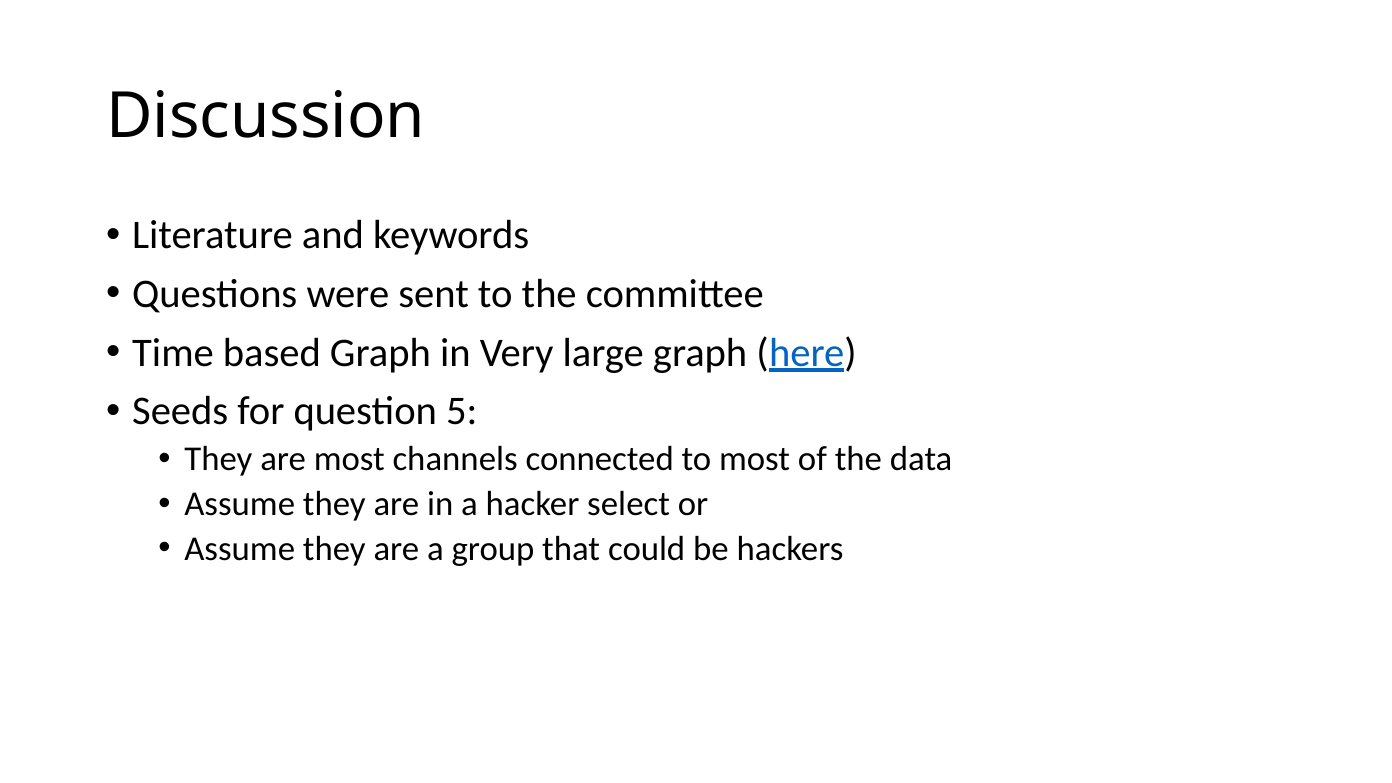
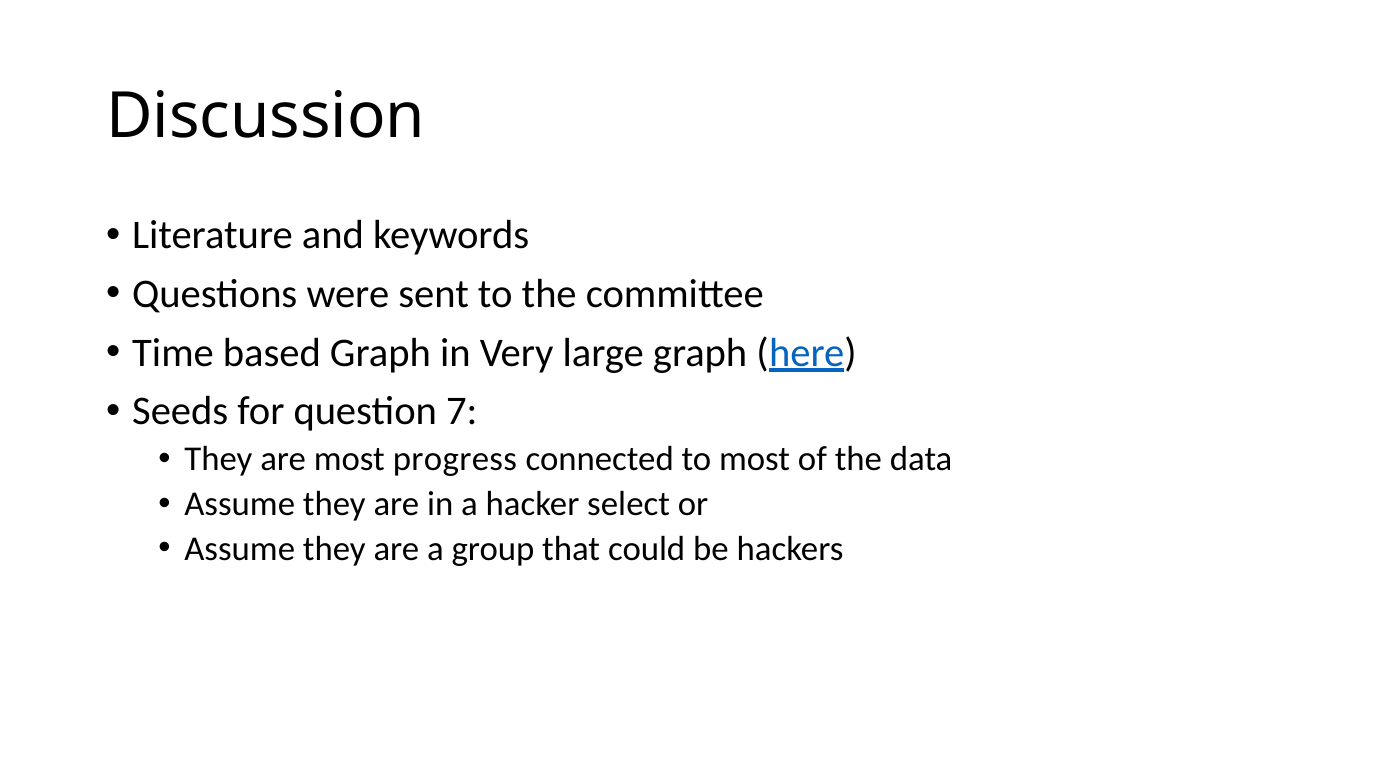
5: 5 -> 7
channels: channels -> progress
